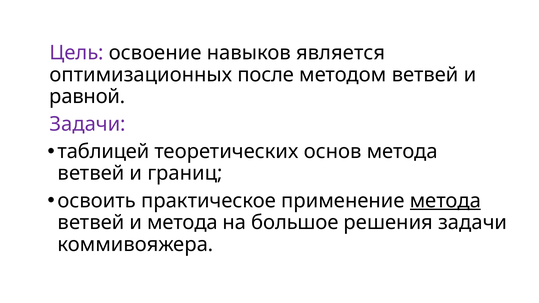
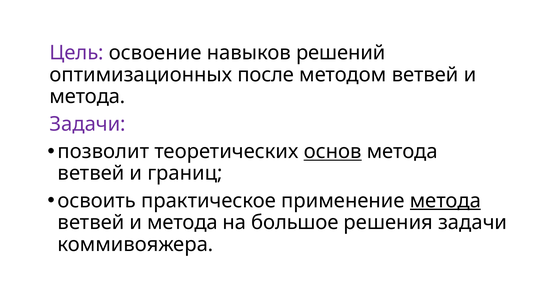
является: является -> решений
равной at (87, 97): равной -> метода
таблицей: таблицей -> позволит
основ underline: none -> present
